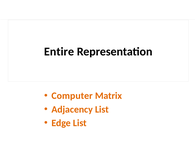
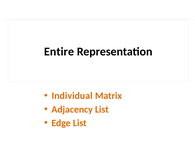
Computer: Computer -> Individual
